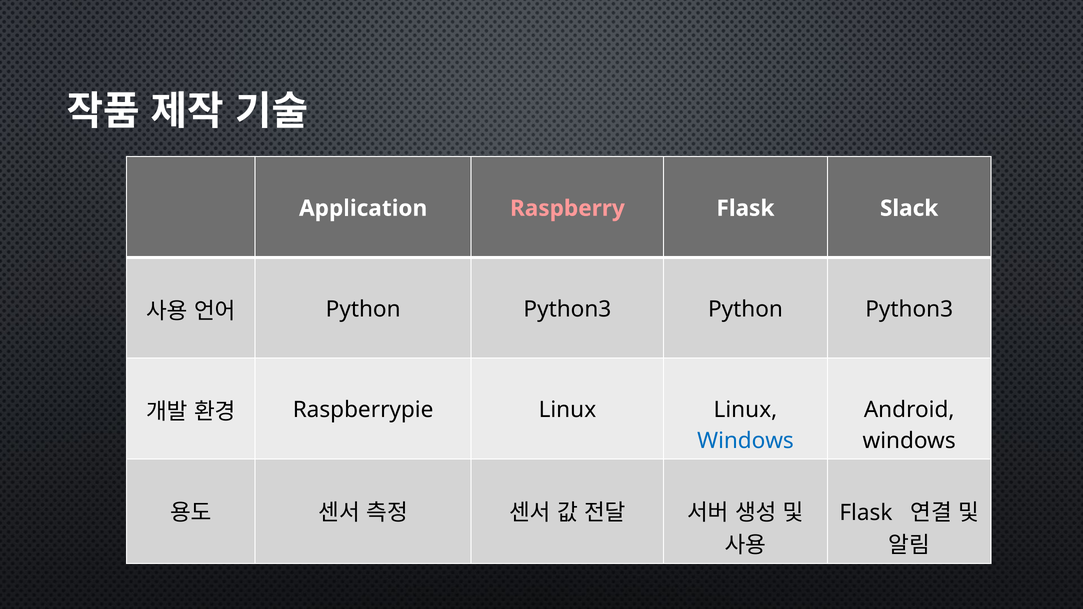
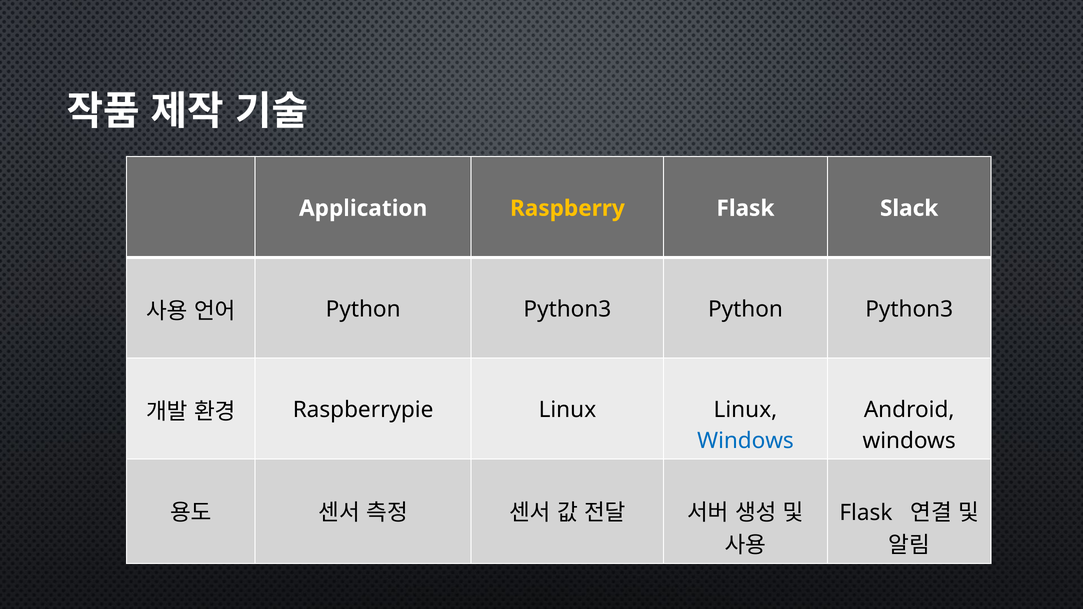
Raspberry colour: pink -> yellow
